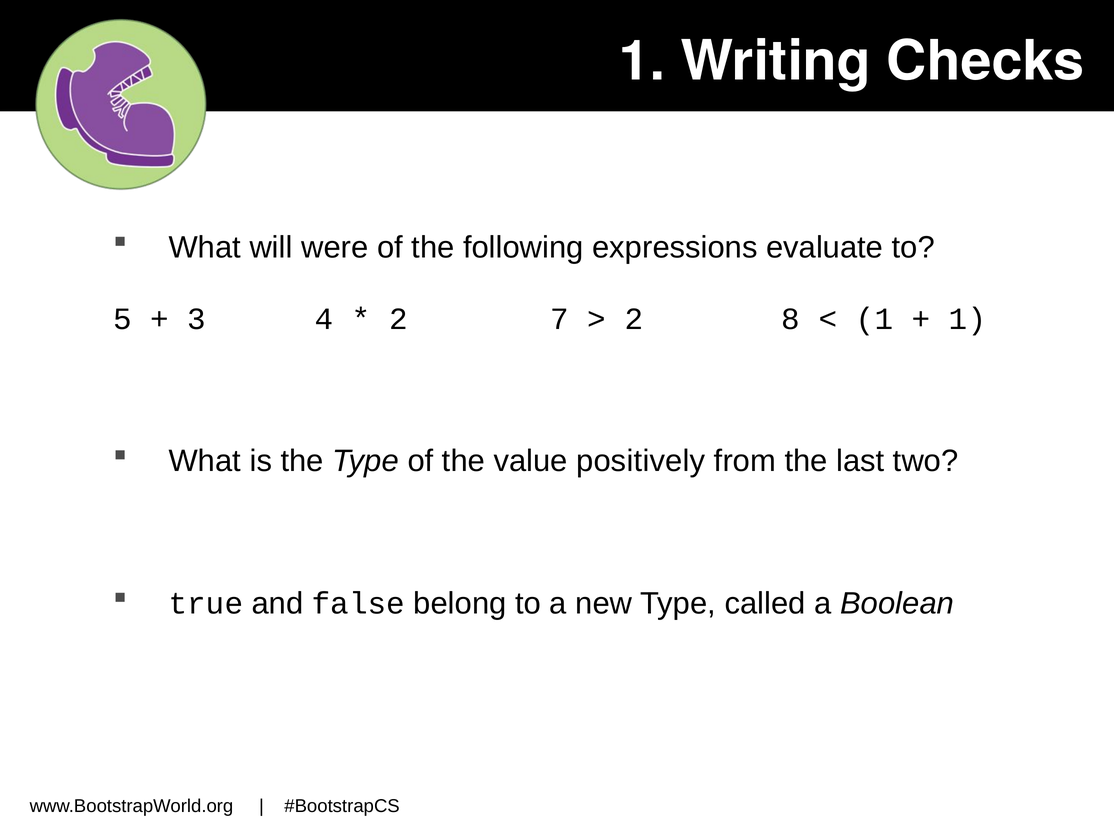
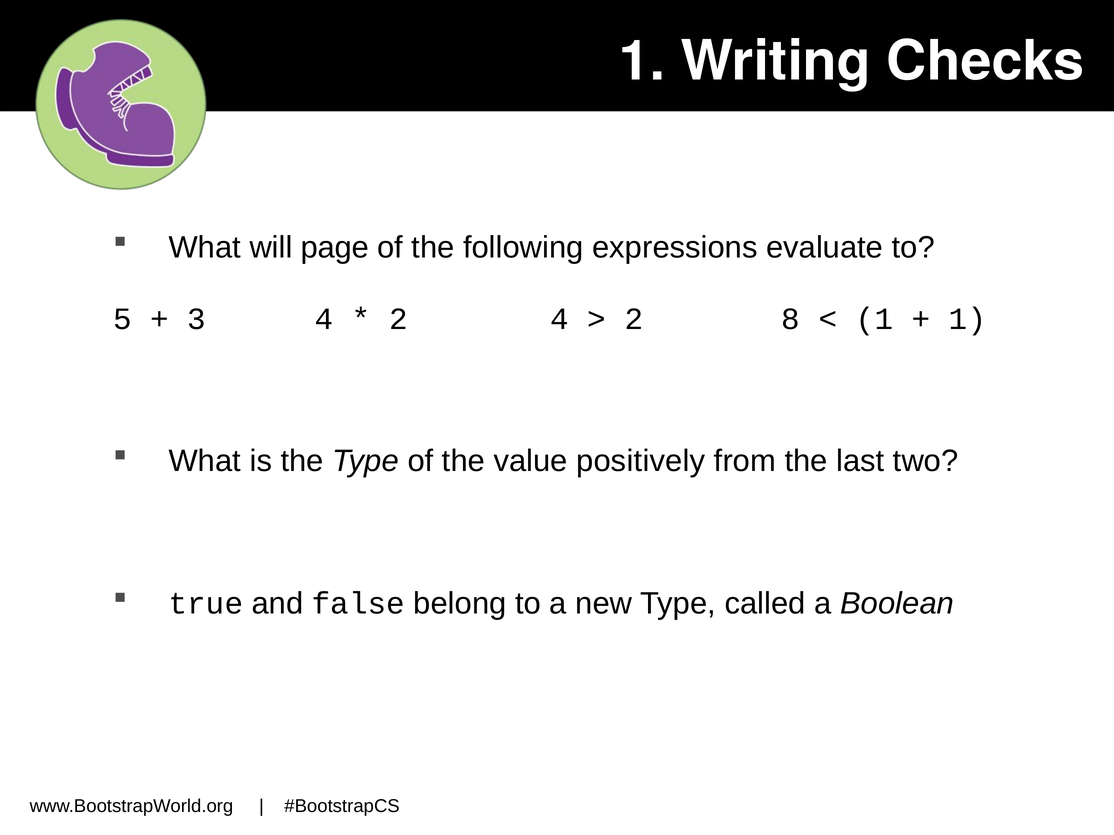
were: were -> page
2 7: 7 -> 4
